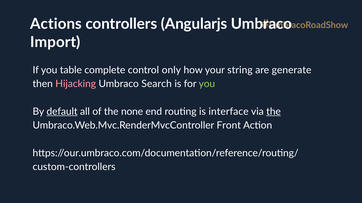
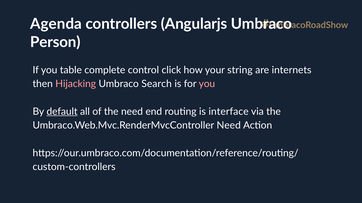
Actions: Actions -> Agenda
Import: Import -> Person
only: only -> click
generate: generate -> internets
you at (207, 84) colour: light green -> pink
the none: none -> need
the at (274, 112) underline: present -> none
Umbraco.Web.Mvc.RenderMvcController Front: Front -> Need
